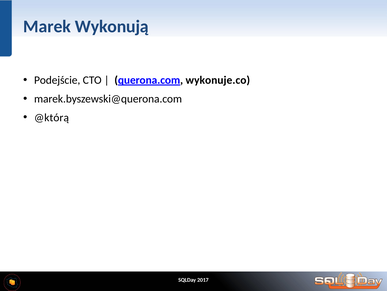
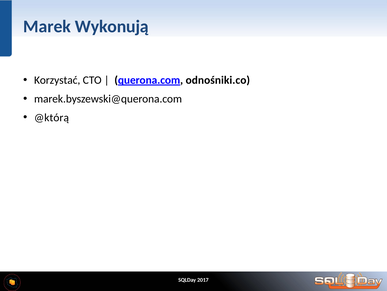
Podejście: Podejście -> Korzystać
wykonuje.co: wykonuje.co -> odnośniki.co
